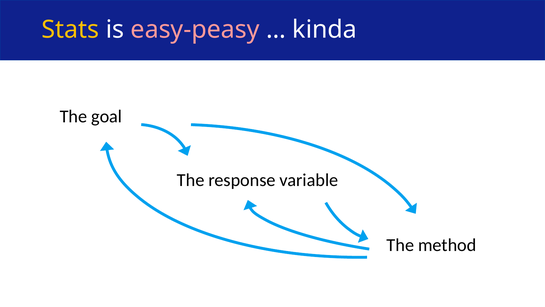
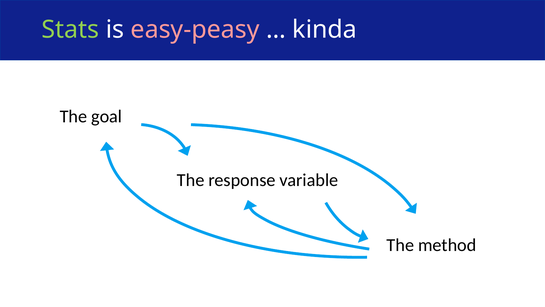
Stats colour: yellow -> light green
